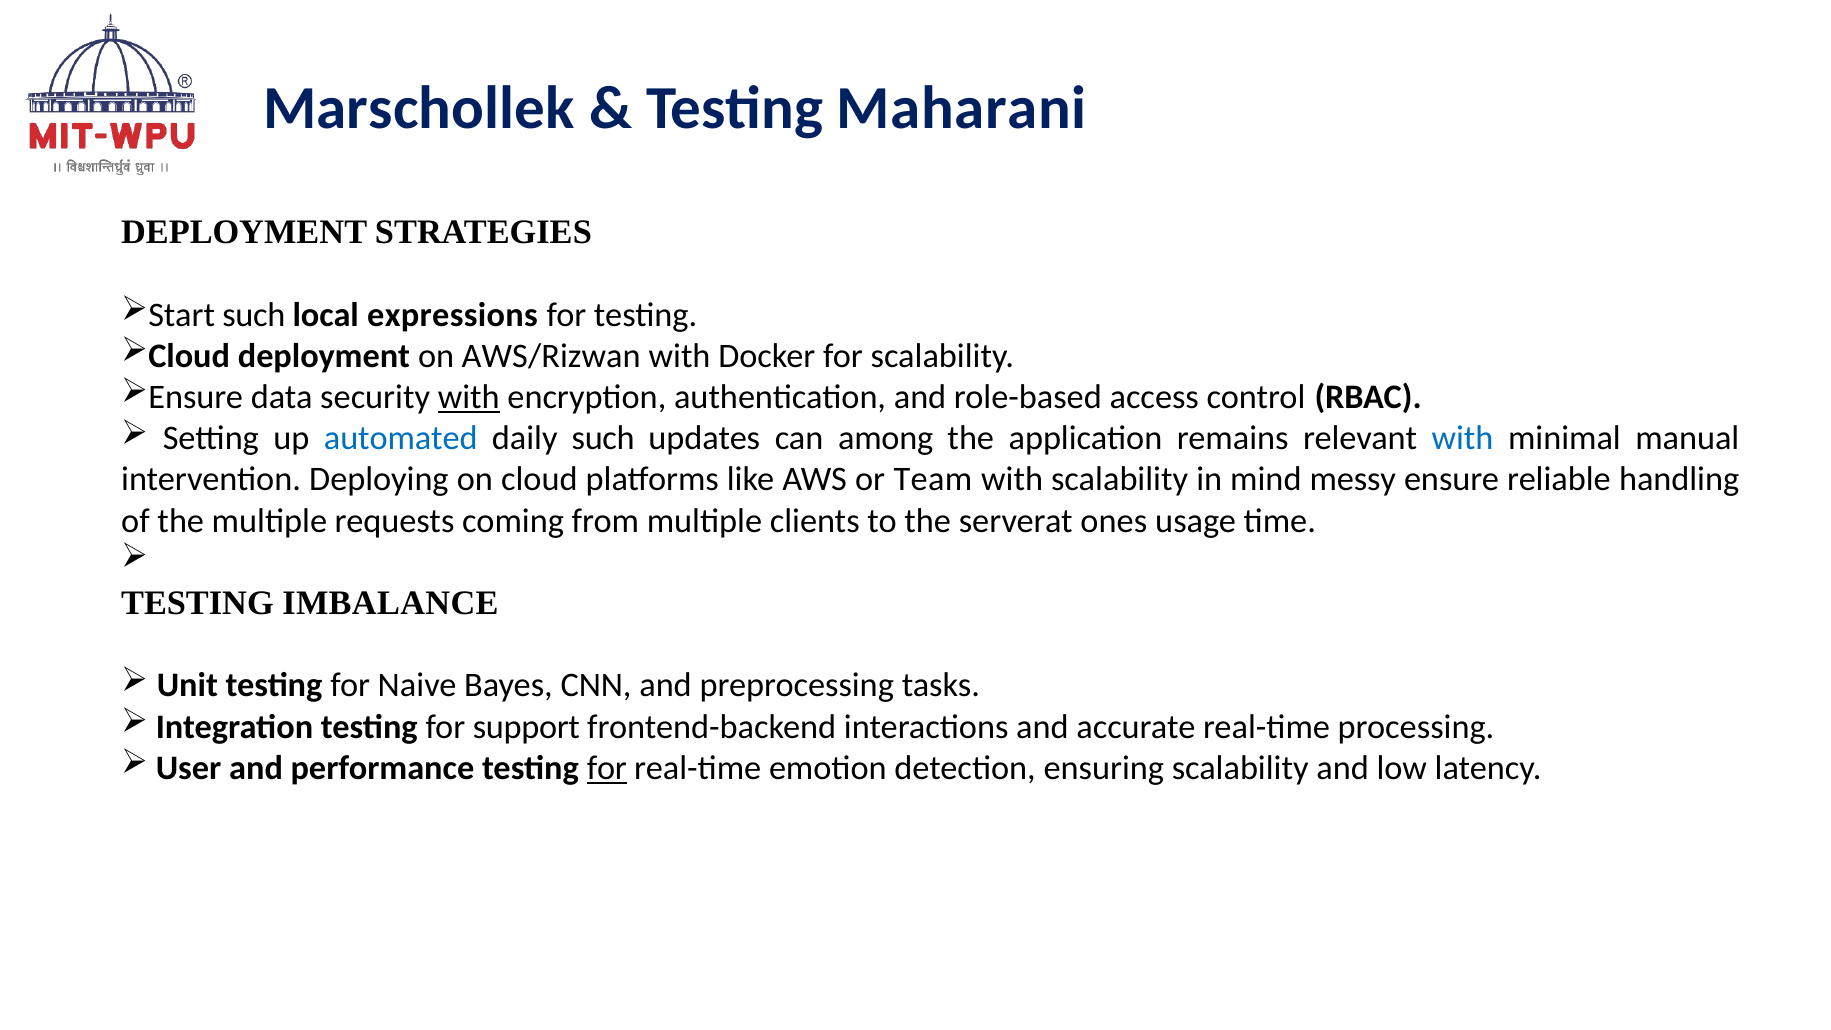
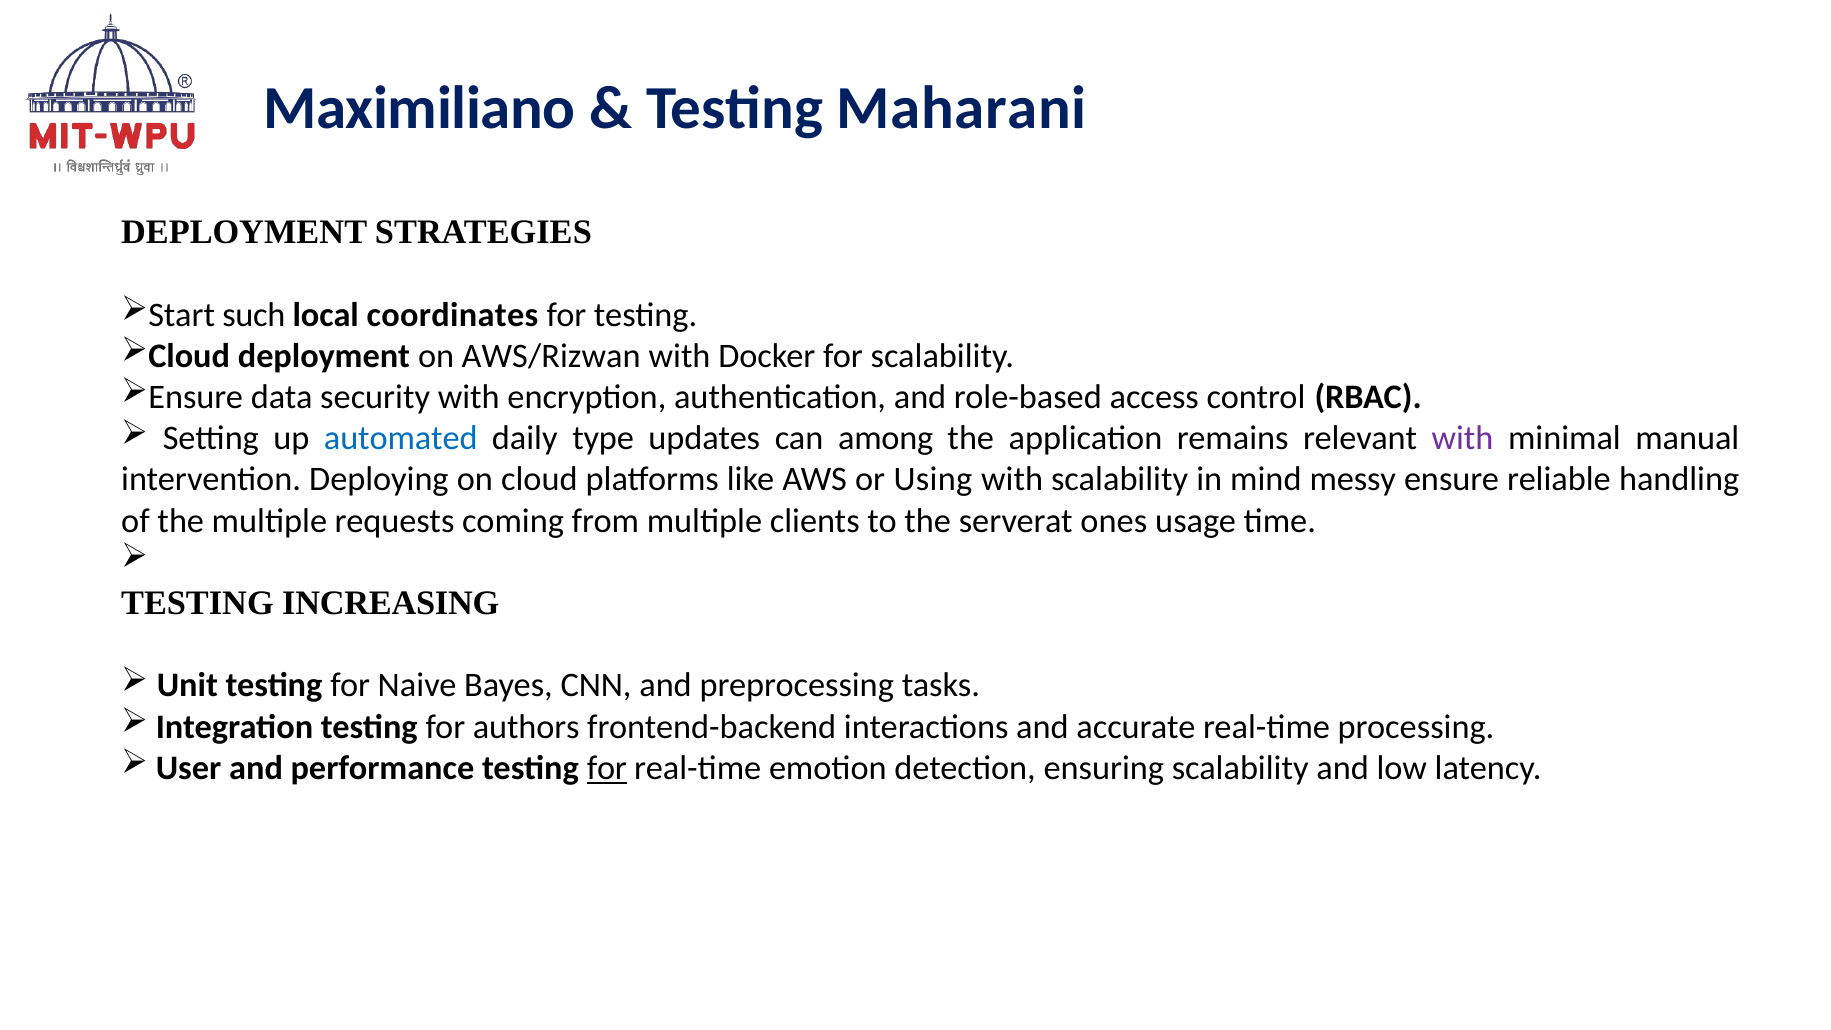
Marschollek: Marschollek -> Maximiliano
expressions: expressions -> coordinates
with at (469, 397) underline: present -> none
daily such: such -> type
with at (1463, 438) colour: blue -> purple
Team: Team -> Using
IMBALANCE: IMBALANCE -> INCREASING
support: support -> authors
